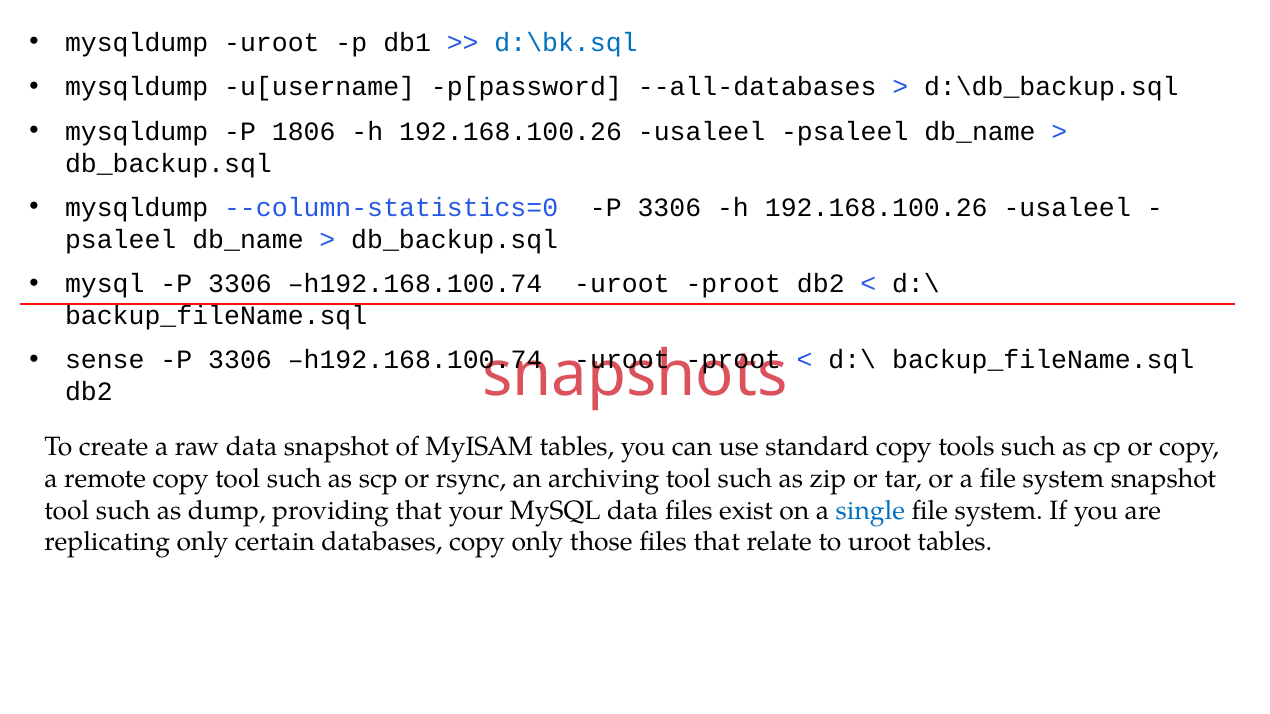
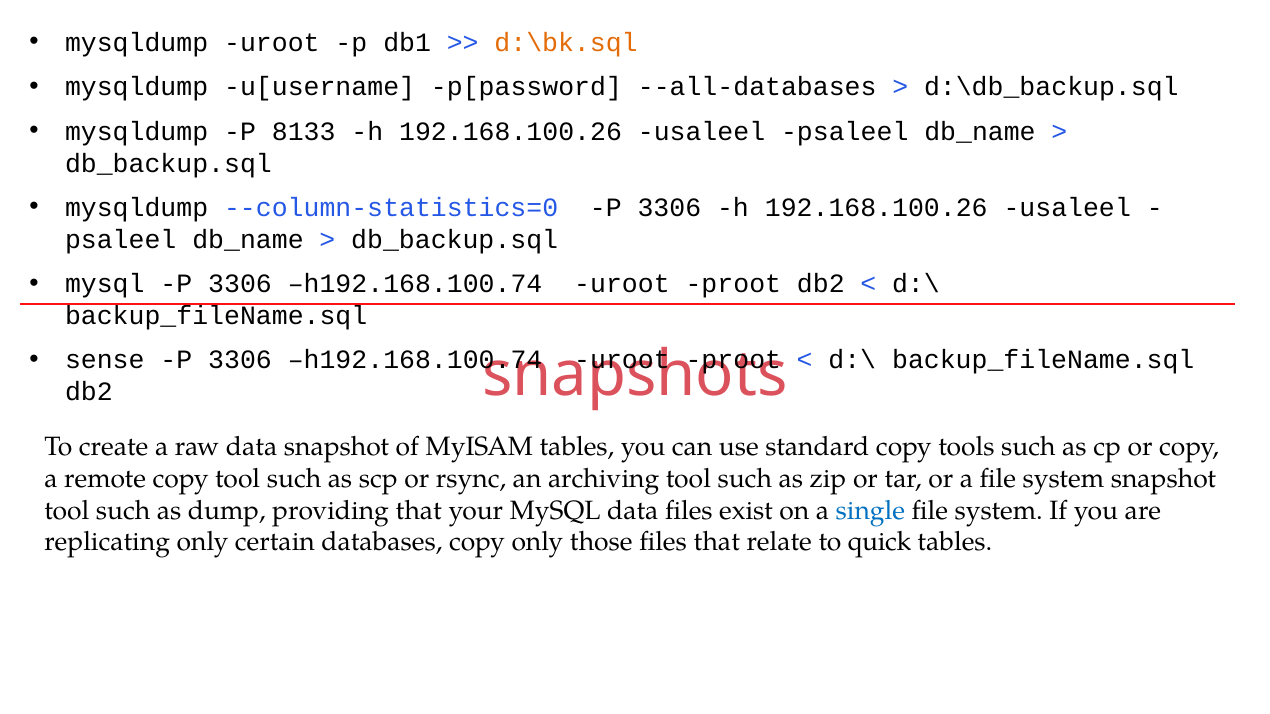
d:\bk.sql colour: blue -> orange
1806: 1806 -> 8133
to uroot: uroot -> quick
